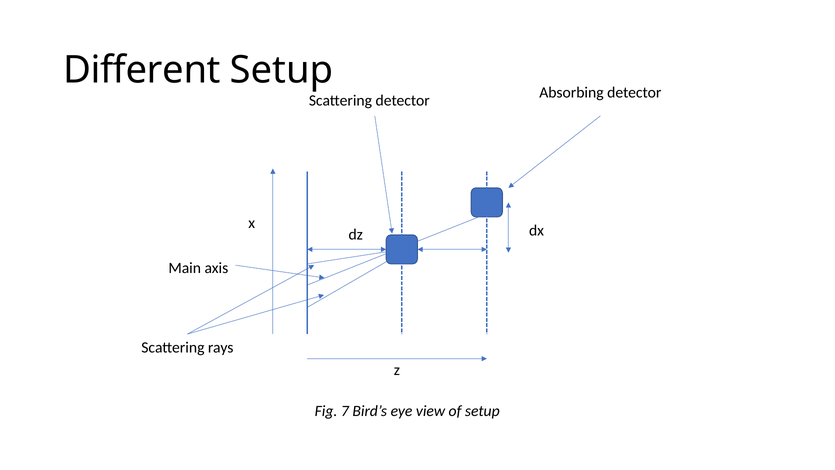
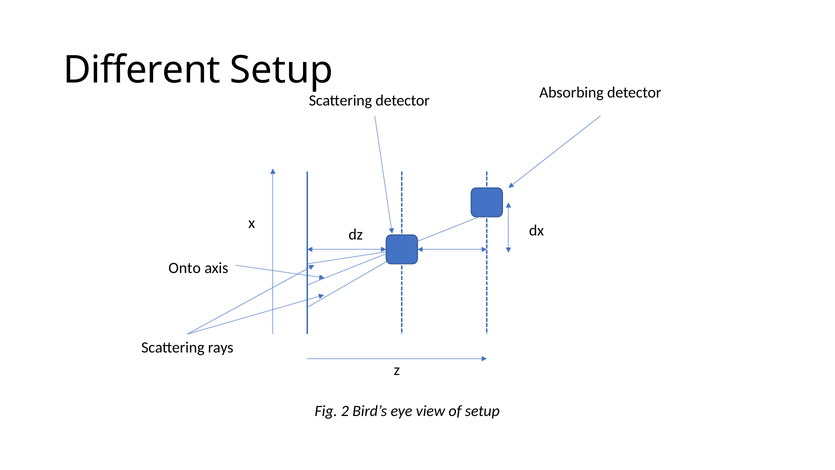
Main: Main -> Onto
7: 7 -> 2
